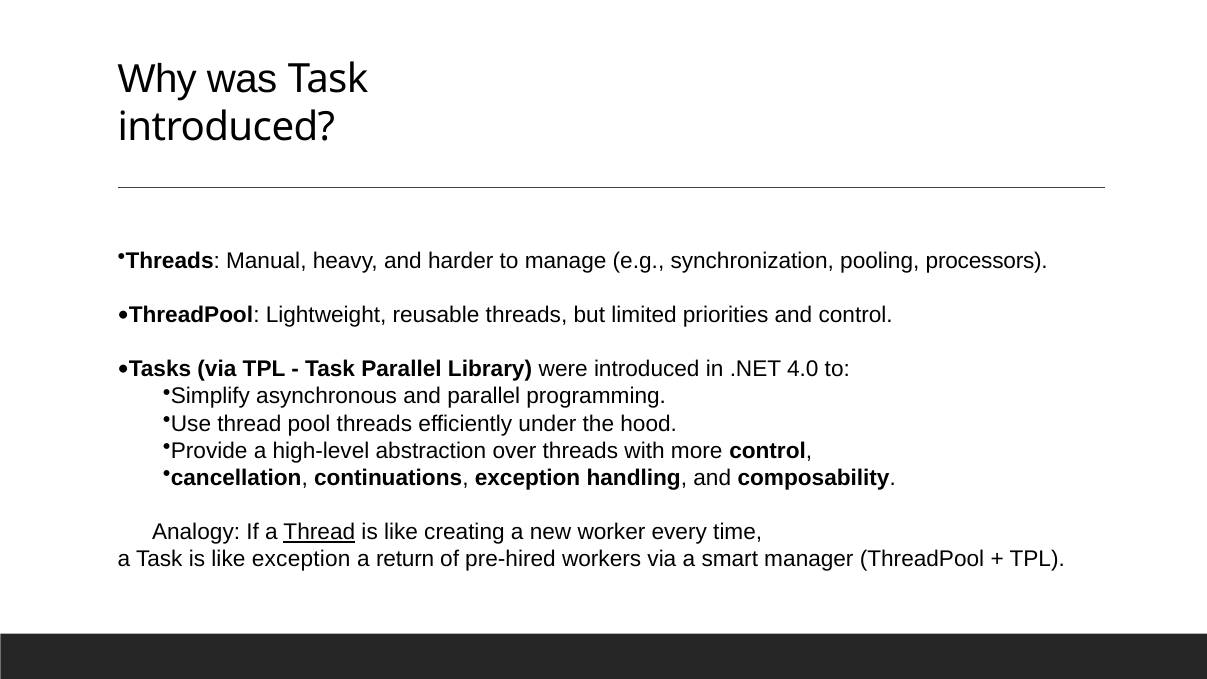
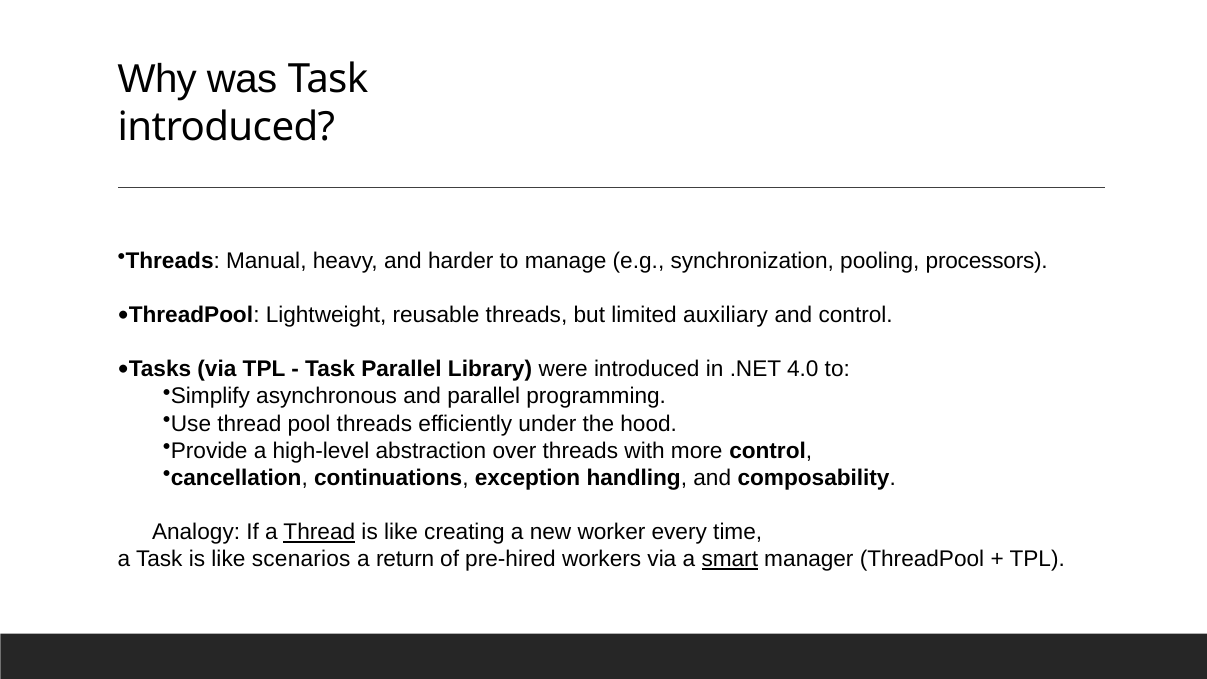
priorities: priorities -> auxiliary
like exception: exception -> scenarios
smart underline: none -> present
